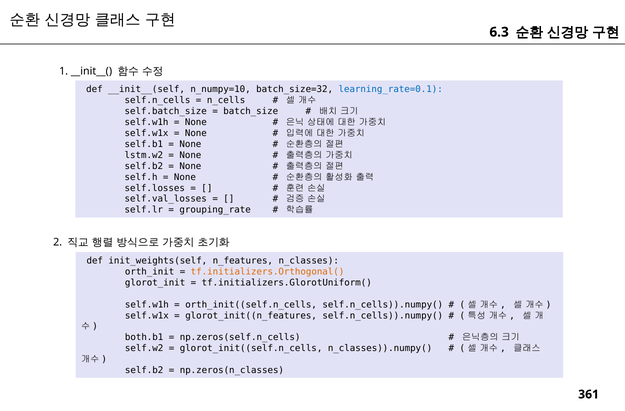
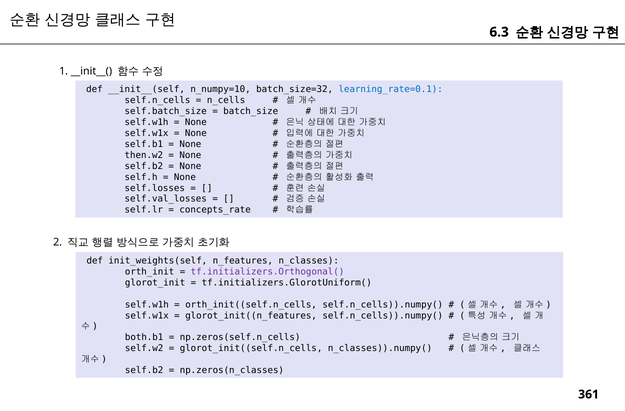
lstm.w2: lstm.w2 -> then.w2
grouping_rate: grouping_rate -> concepts_rate
tf.initializers.Orthogonal( colour: orange -> purple
